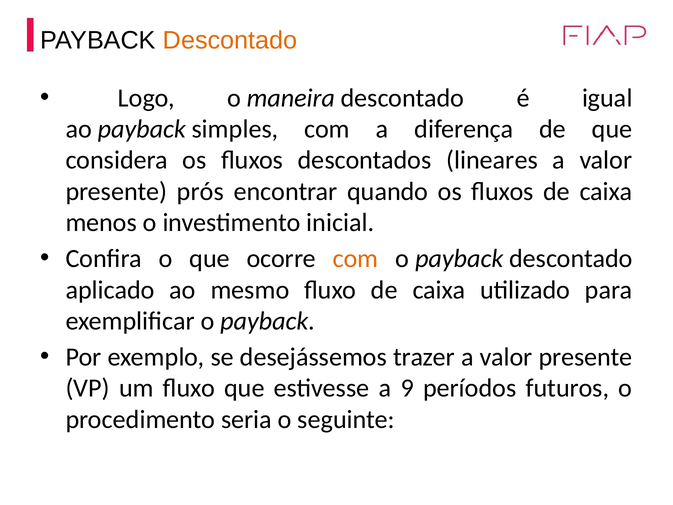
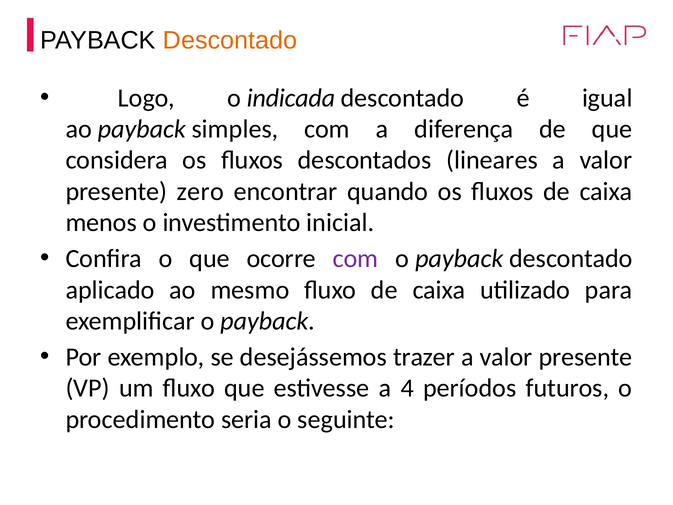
maneira: maneira -> indicada
prós: prós -> zero
com at (356, 259) colour: orange -> purple
9: 9 -> 4
